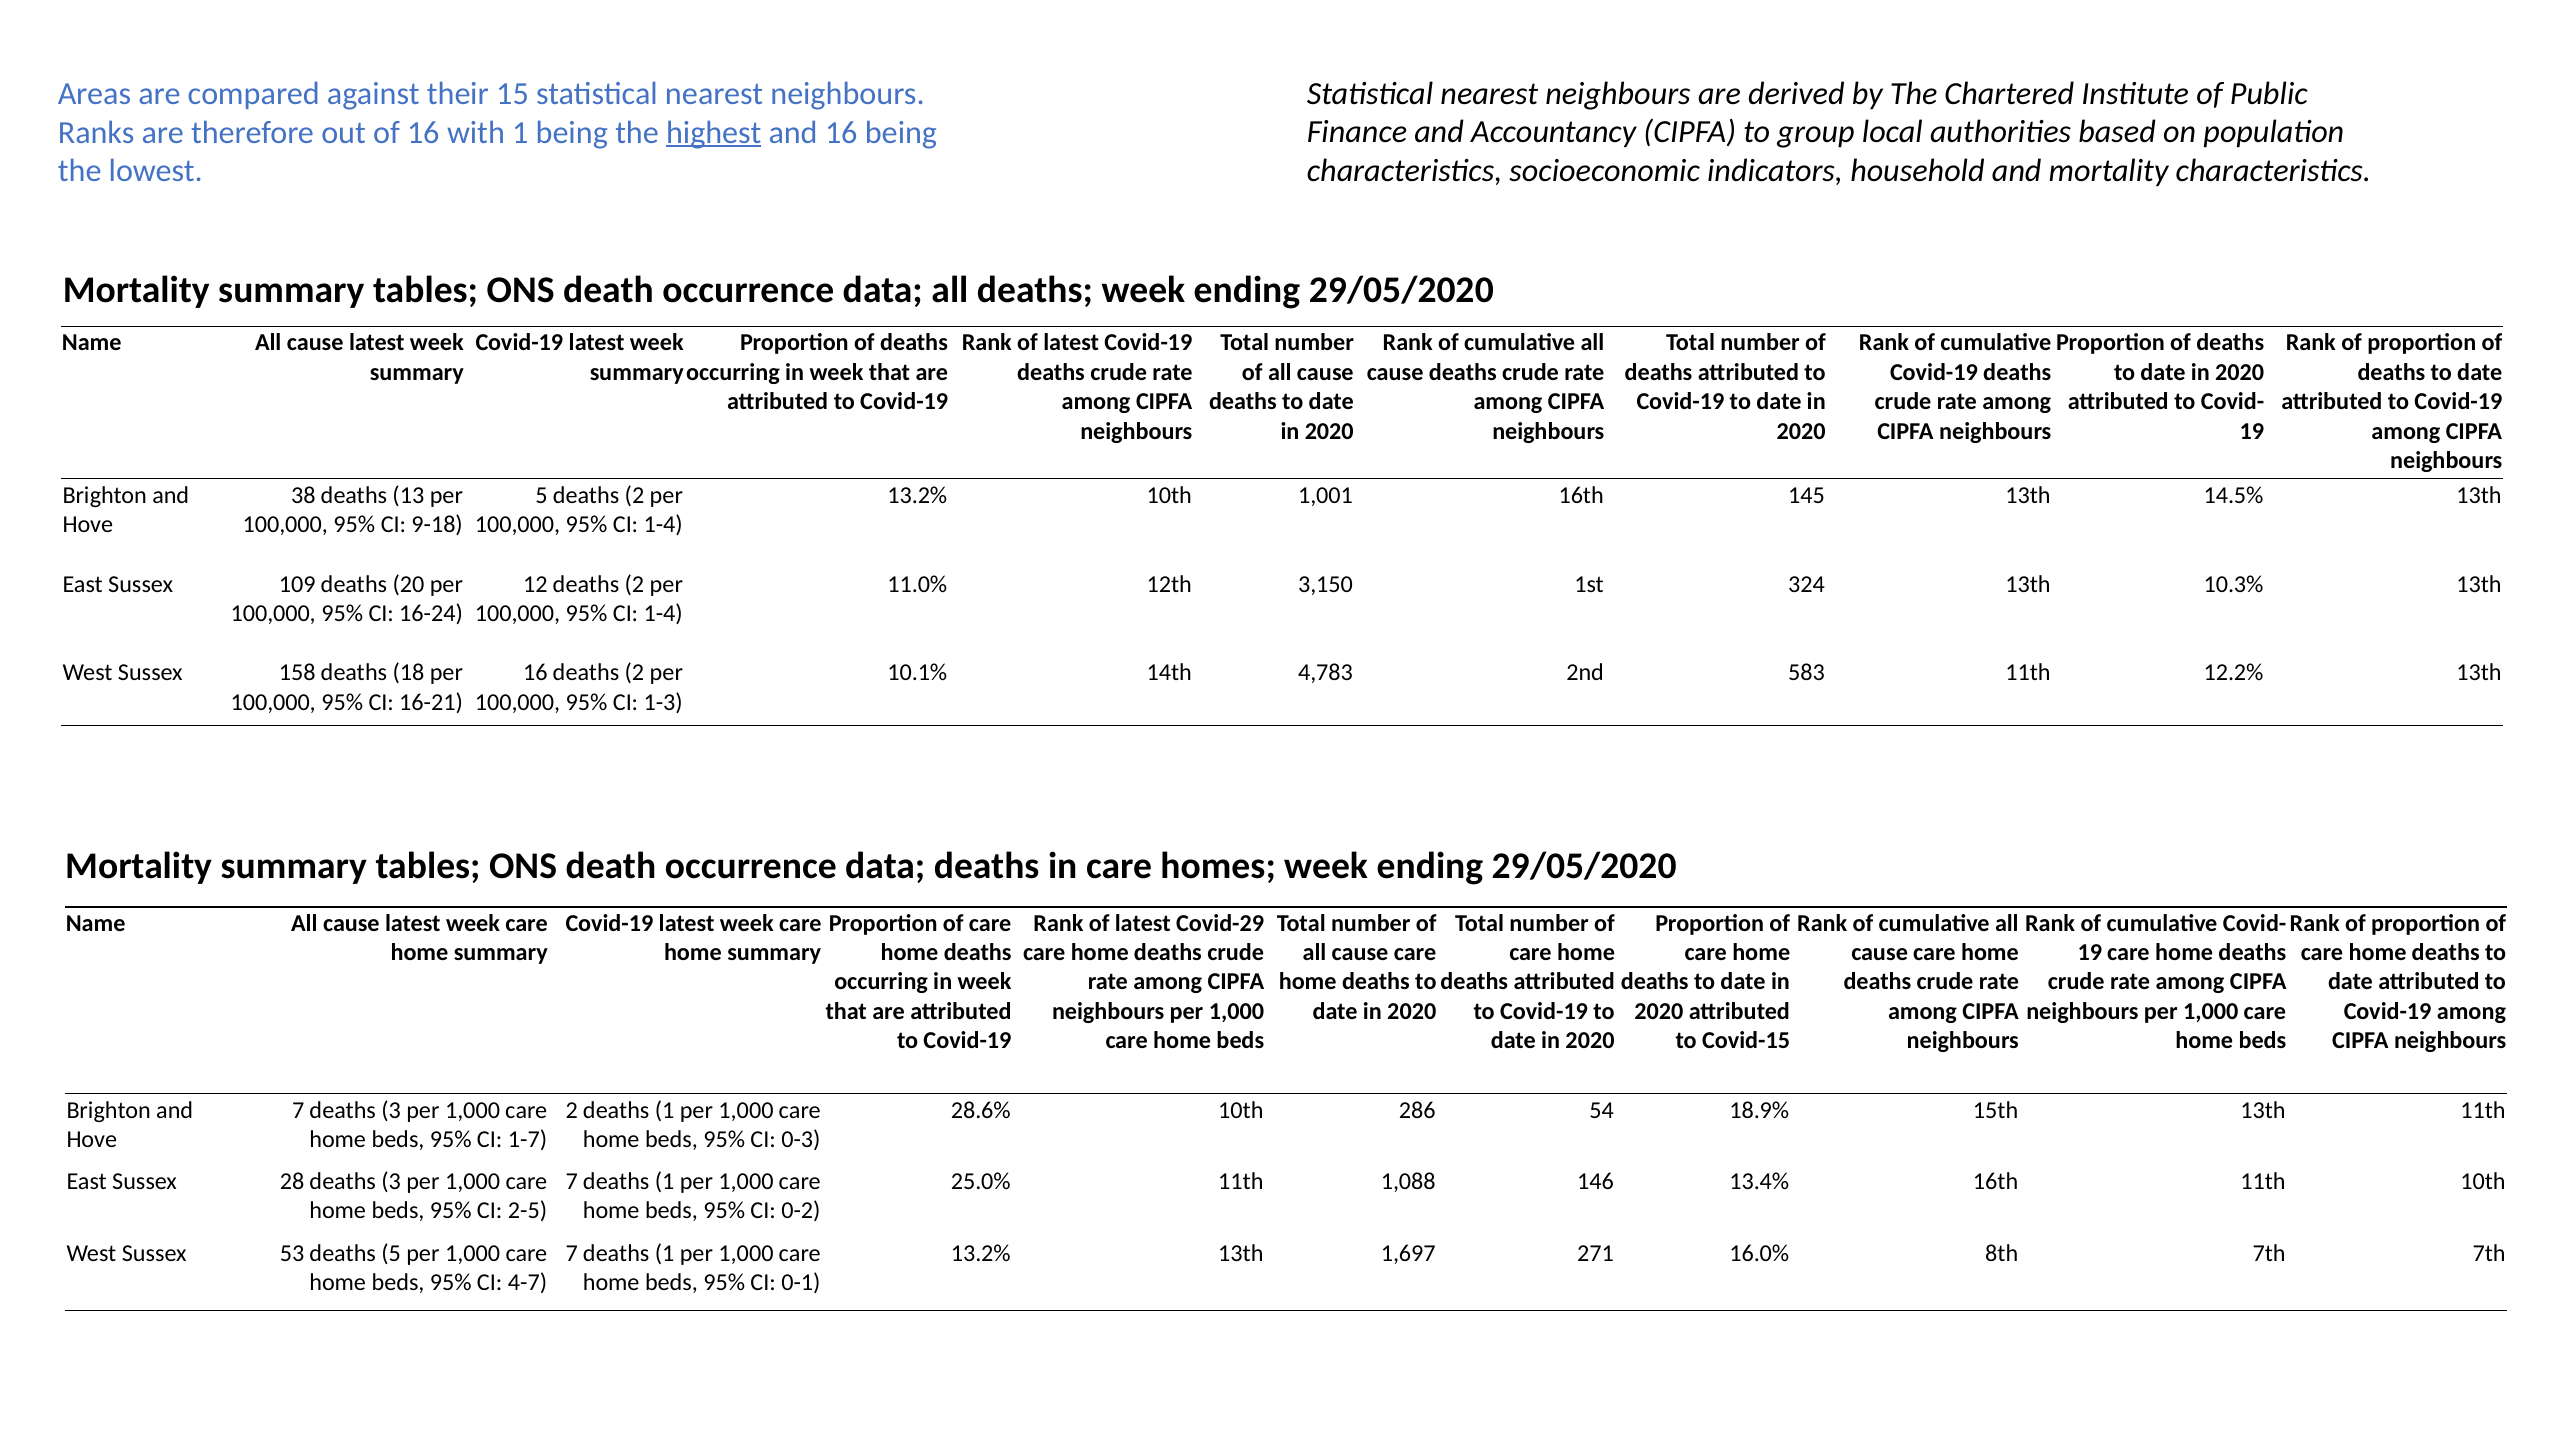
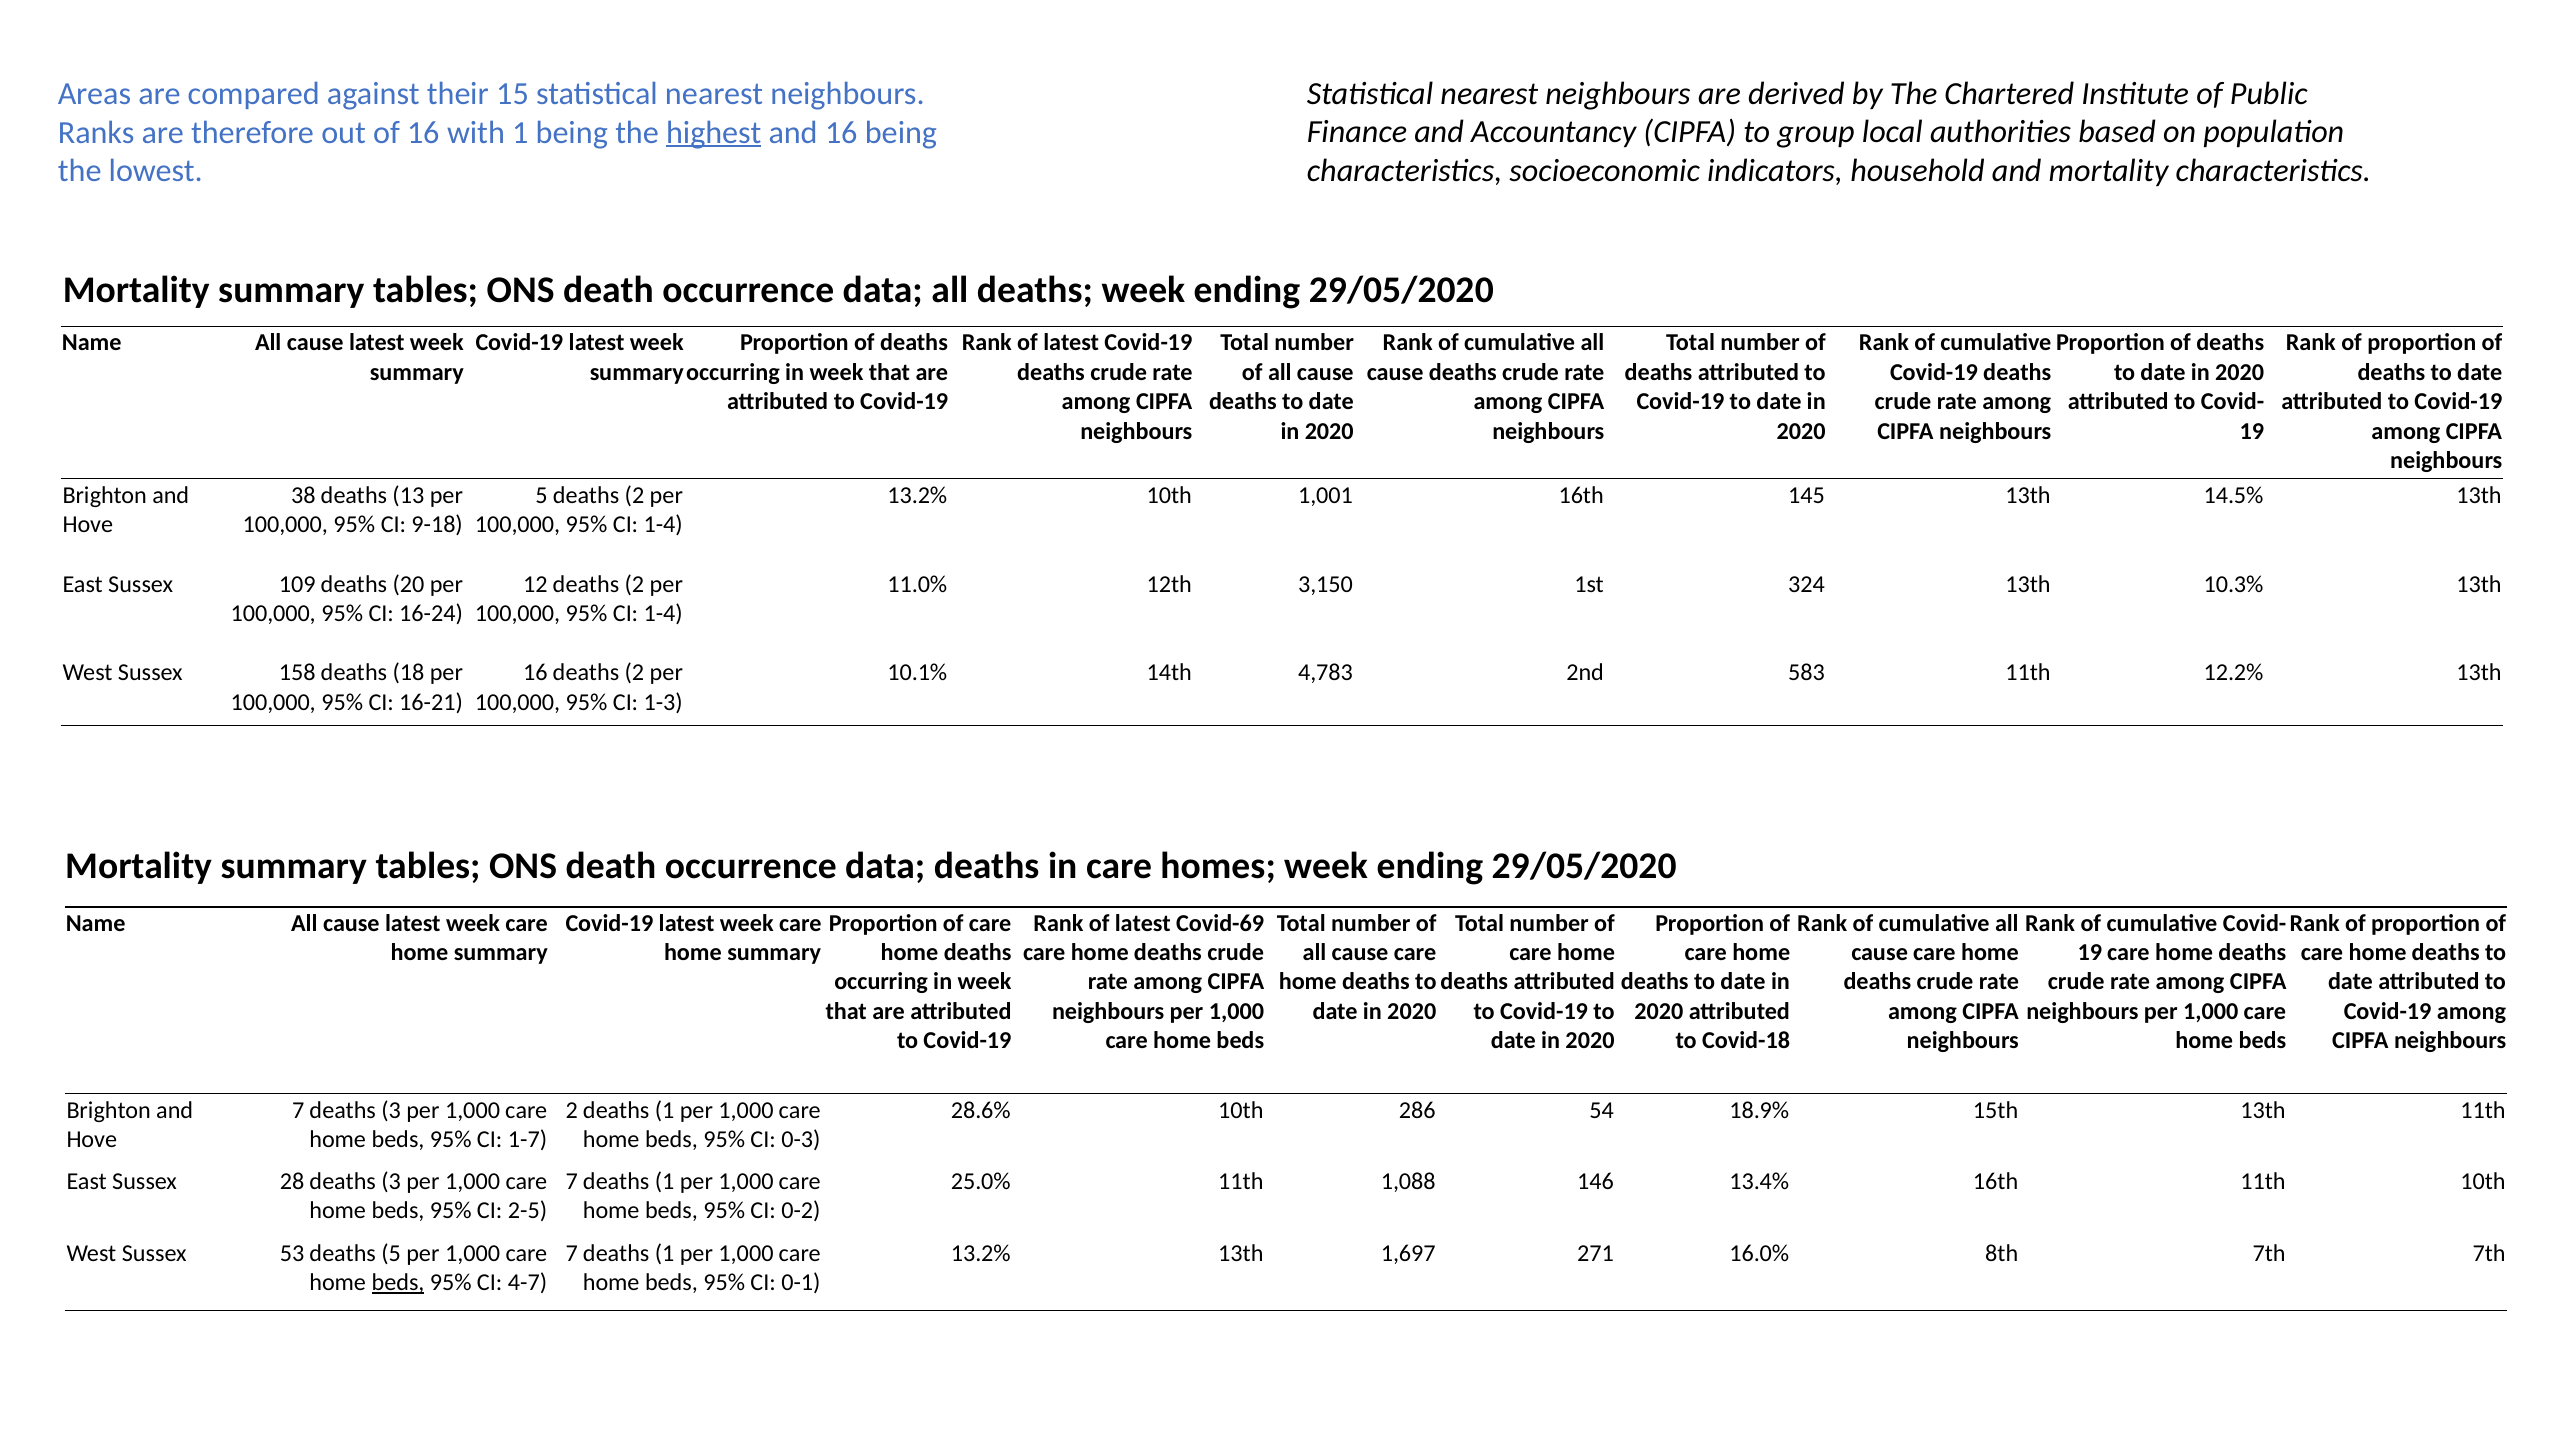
Covid-29: Covid-29 -> Covid-69
Covid-15: Covid-15 -> Covid-18
beds at (398, 1283) underline: none -> present
